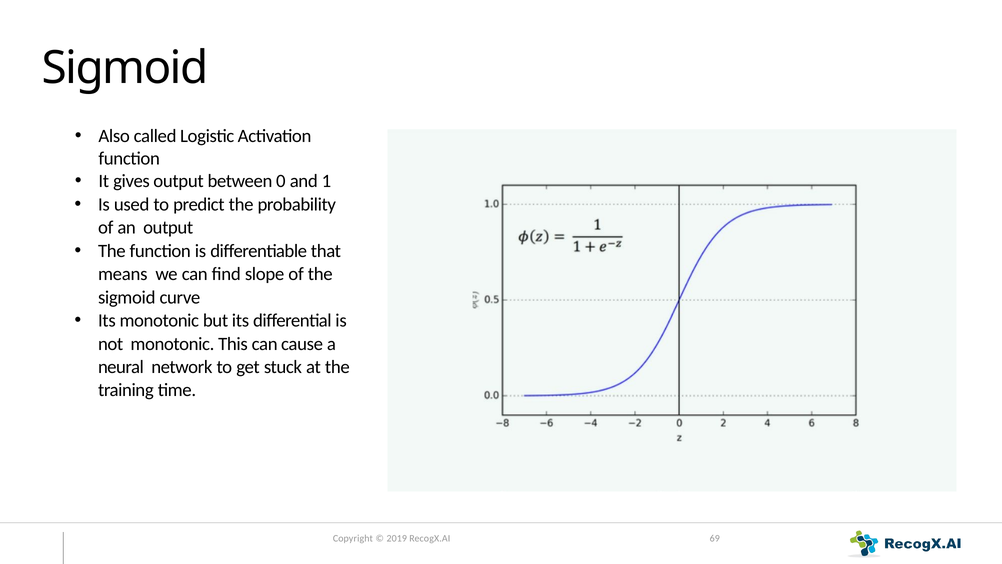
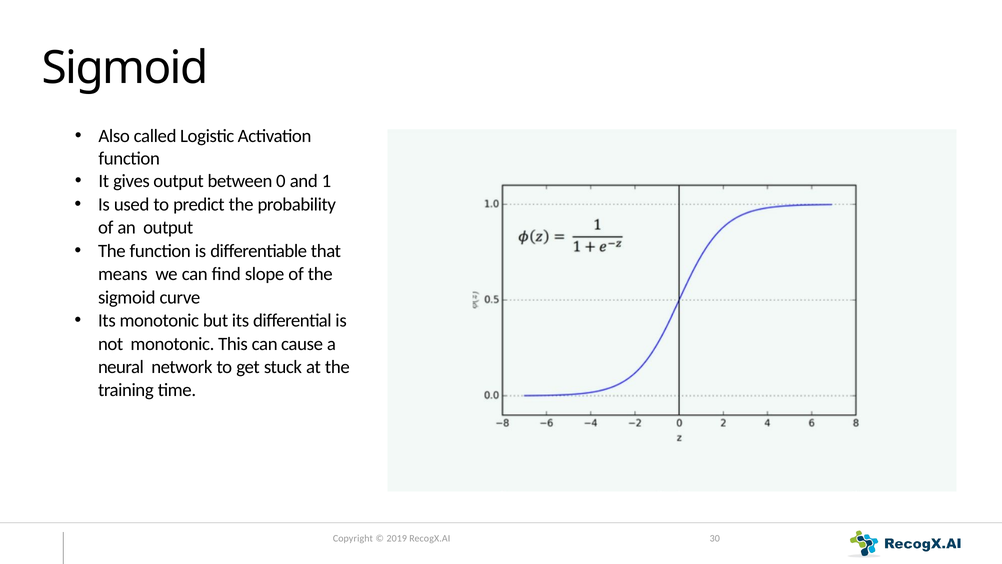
69: 69 -> 30
